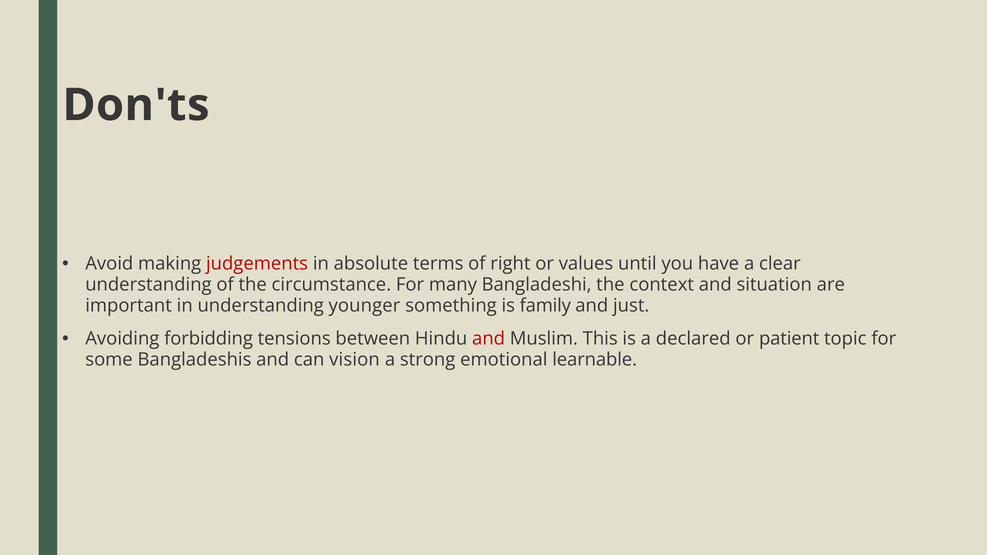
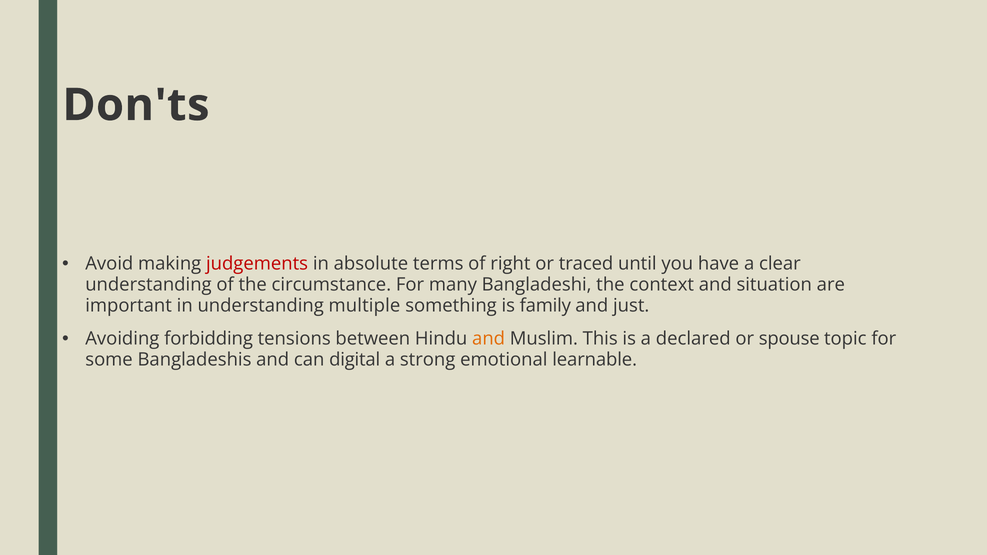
values: values -> traced
younger: younger -> multiple
and at (489, 339) colour: red -> orange
patient: patient -> spouse
vision: vision -> digital
